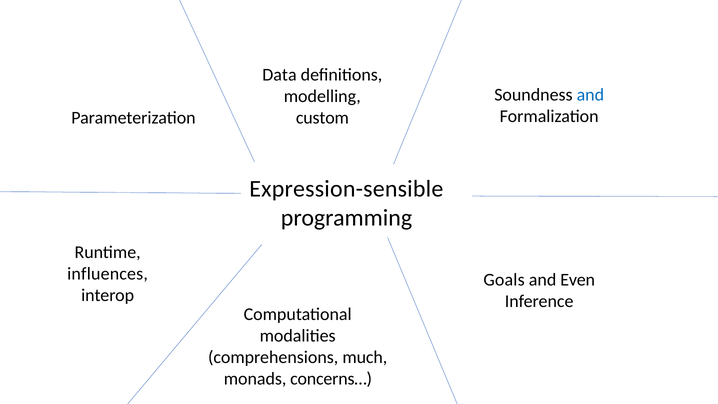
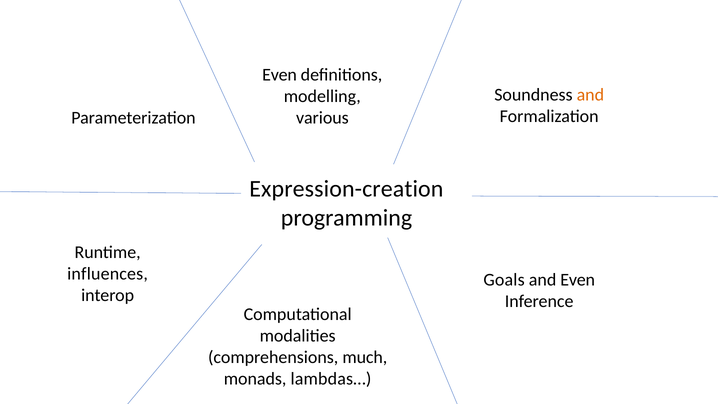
Data at (279, 75): Data -> Even
and at (590, 95) colour: blue -> orange
custom: custom -> various
Expression-sensible: Expression-sensible -> Expression-creation
concerns…: concerns… -> lambdas…
